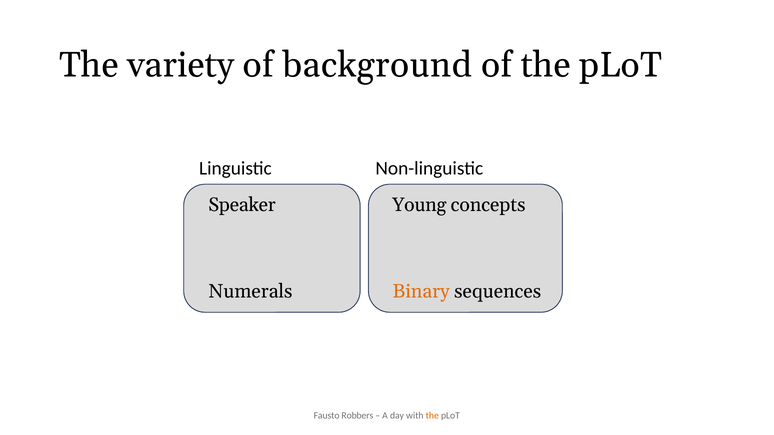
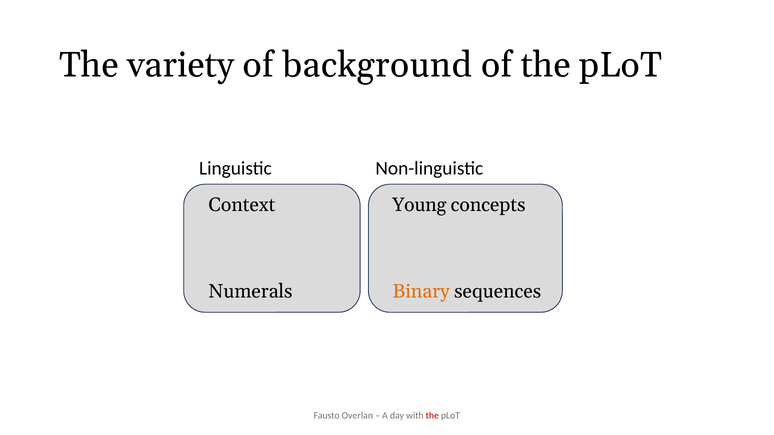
Speaker: Speaker -> Context
Robbers: Robbers -> Overlan
the at (432, 416) colour: orange -> red
